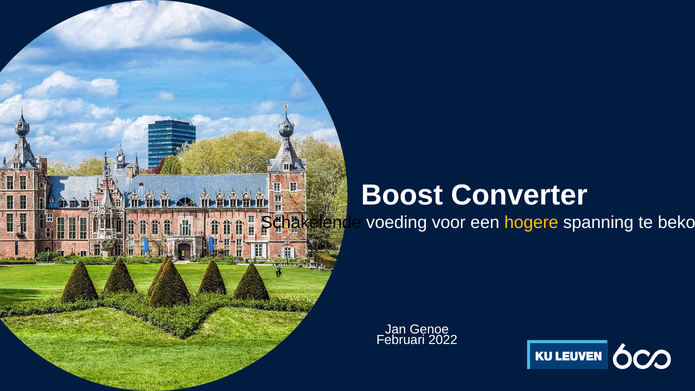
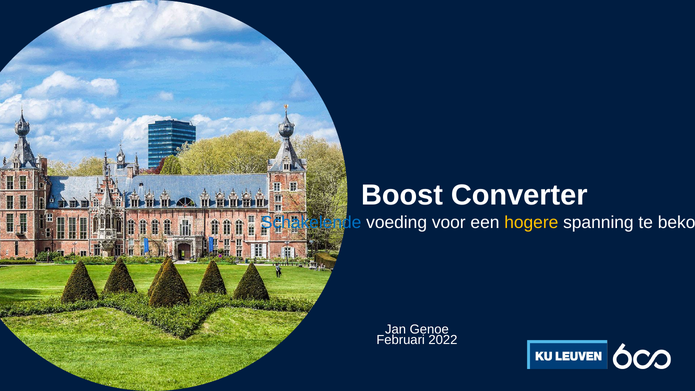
Schakelende colour: black -> blue
